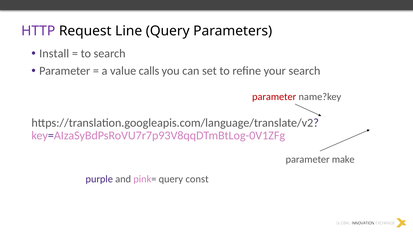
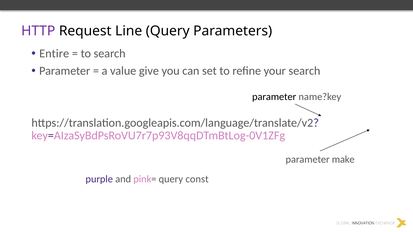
Install: Install -> Entire
calls: calls -> give
parameter at (274, 97) colour: red -> black
